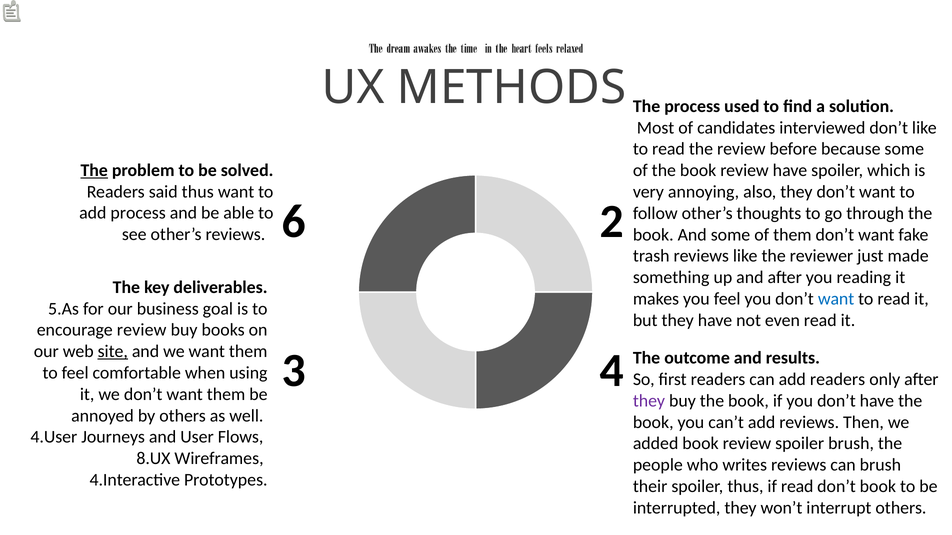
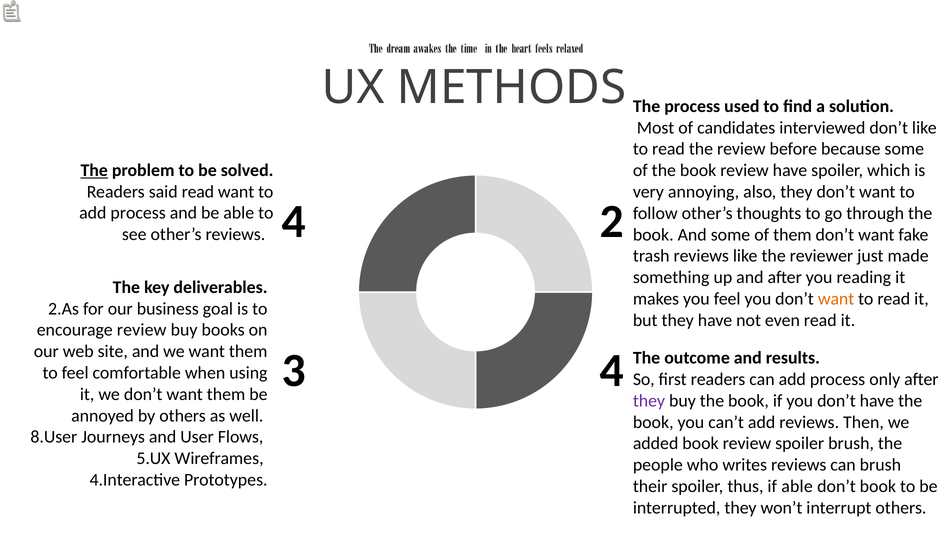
said thus: thus -> read
6: 6 -> 4
want at (836, 299) colour: blue -> orange
5.As: 5.As -> 2.As
site underline: present -> none
can add readers: readers -> process
4.User: 4.User -> 8.User
8.UX: 8.UX -> 5.UX
if read: read -> able
